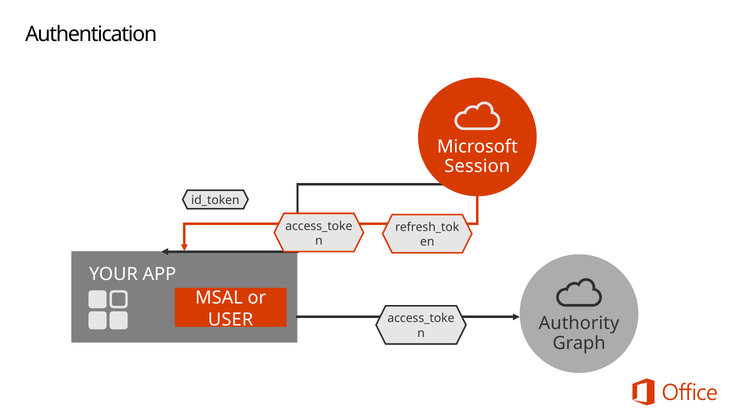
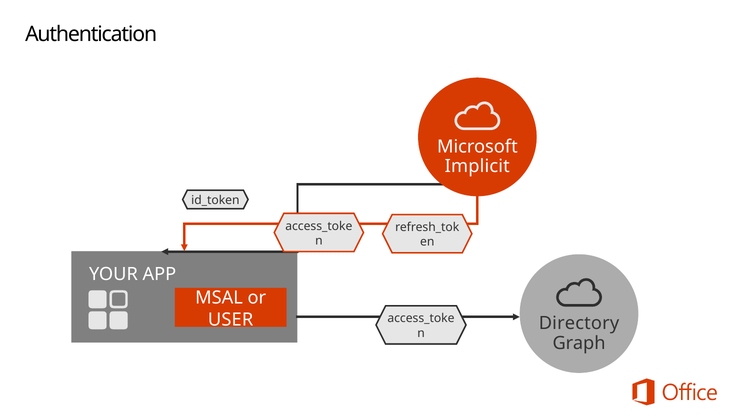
Session: Session -> Implicit
Authority: Authority -> Directory
